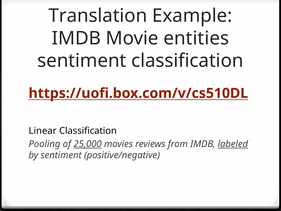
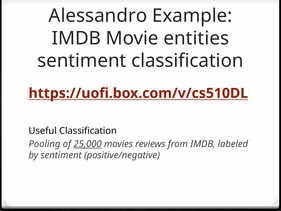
Translation: Translation -> Alessandro
Linear: Linear -> Useful
labeled underline: present -> none
